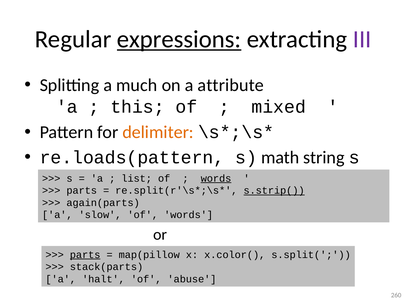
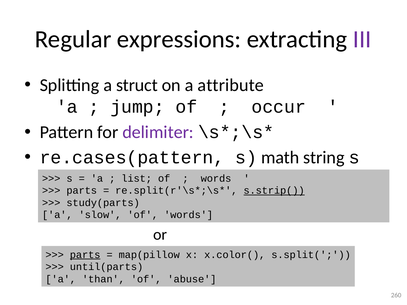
expressions underline: present -> none
much: much -> struct
this: this -> jump
mixed: mixed -> occur
delimiter colour: orange -> purple
re.loads(pattern: re.loads(pattern -> re.cases(pattern
words at (216, 179) underline: present -> none
again(parts: again(parts -> study(parts
stack(parts: stack(parts -> until(parts
halt: halt -> than
